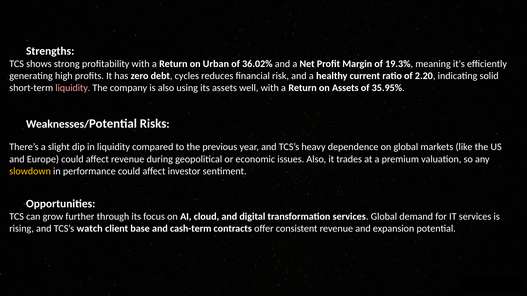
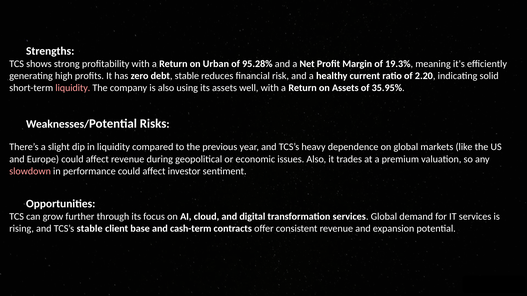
36.02%: 36.02% -> 95.28%
debt cycles: cycles -> stable
slowdown colour: yellow -> pink
TCS’s watch: watch -> stable
